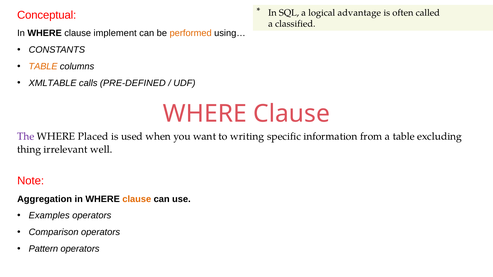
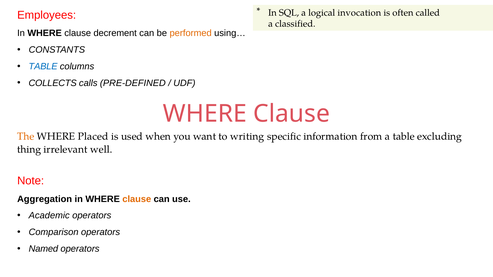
advantage: advantage -> invocation
Conceptual: Conceptual -> Employees
implement: implement -> decrement
TABLE at (43, 67) colour: orange -> blue
XMLTABLE: XMLTABLE -> COLLECTS
The colour: purple -> orange
Examples: Examples -> Academic
Pattern: Pattern -> Named
